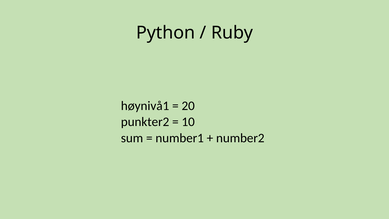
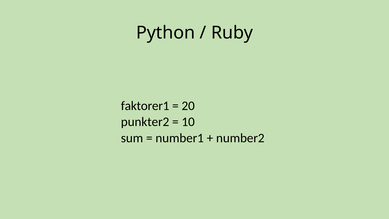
høynivå1: høynivå1 -> faktorer1
